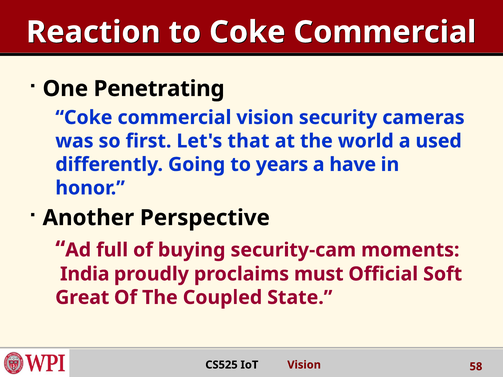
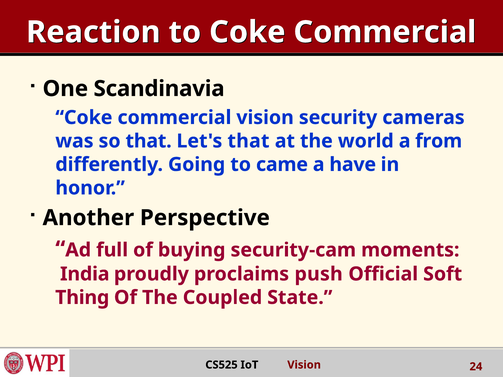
Penetrating: Penetrating -> Scandinavia
so first: first -> that
used: used -> from
years: years -> came
must: must -> push
Great: Great -> Thing
58: 58 -> 24
